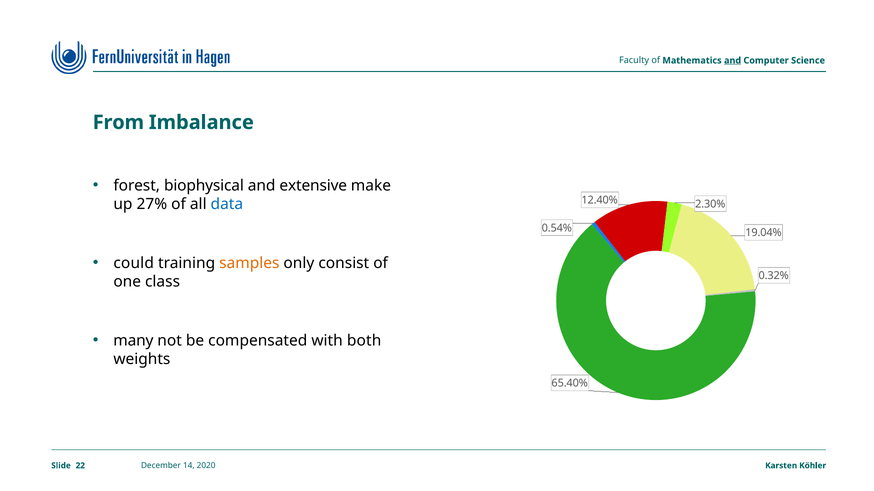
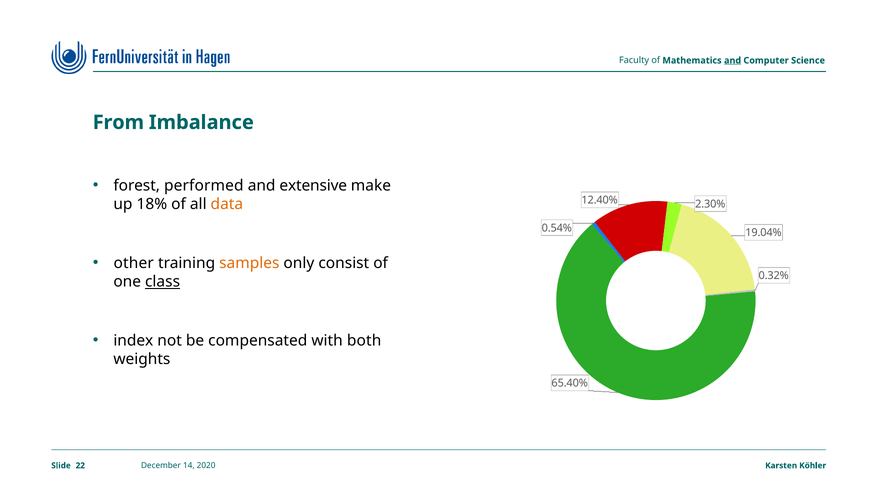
biophysical: biophysical -> performed
27%: 27% -> 18%
data colour: blue -> orange
could: could -> other
class underline: none -> present
many: many -> index
